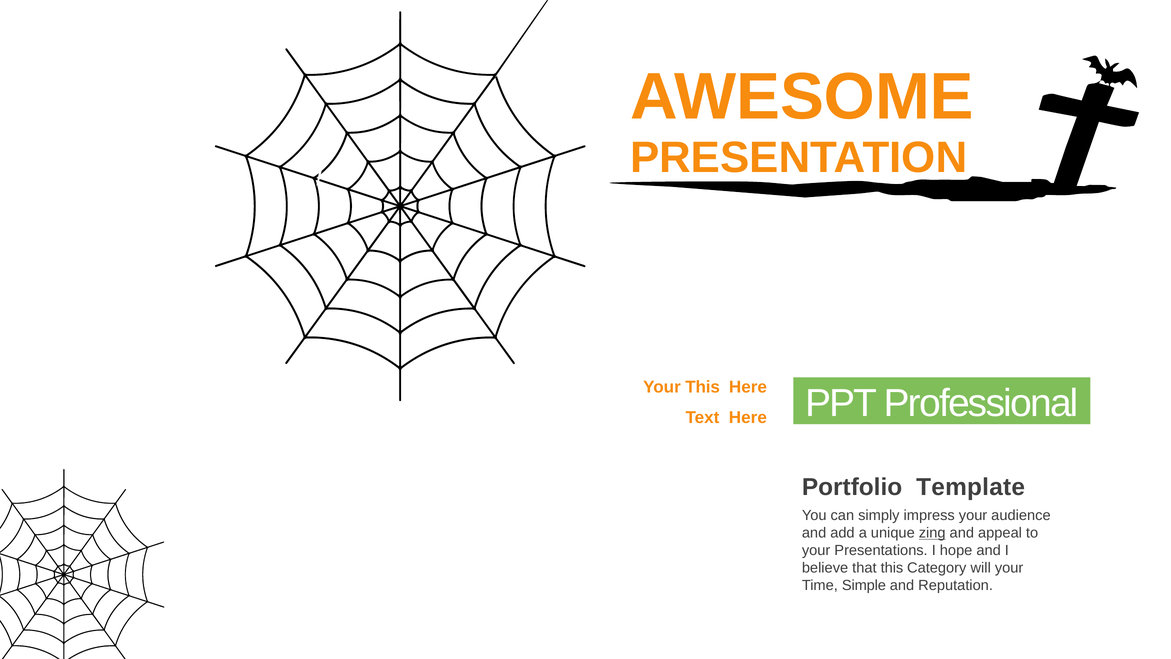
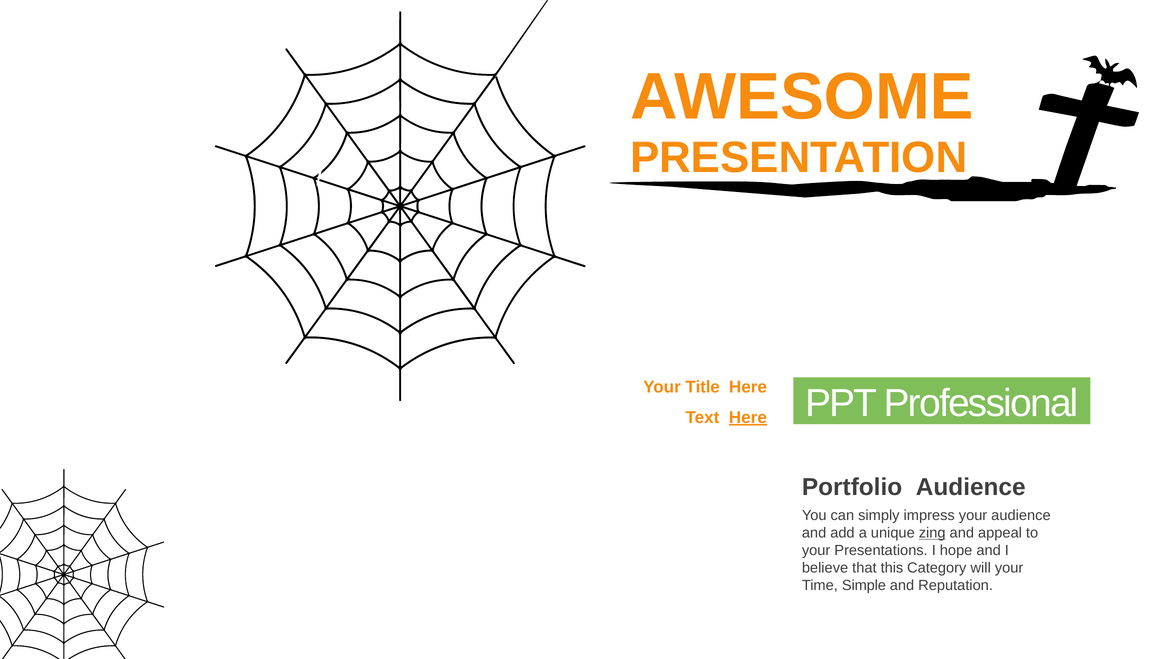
Your This: This -> Title
Here at (748, 417) underline: none -> present
Portfolio Template: Template -> Audience
